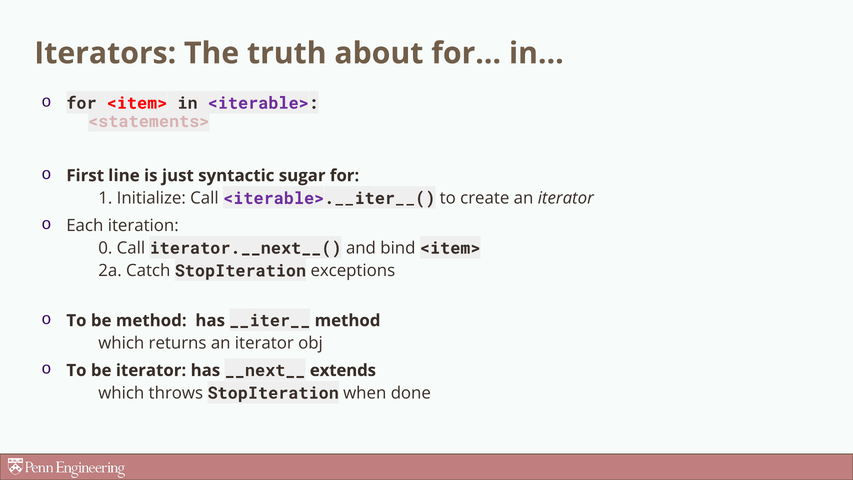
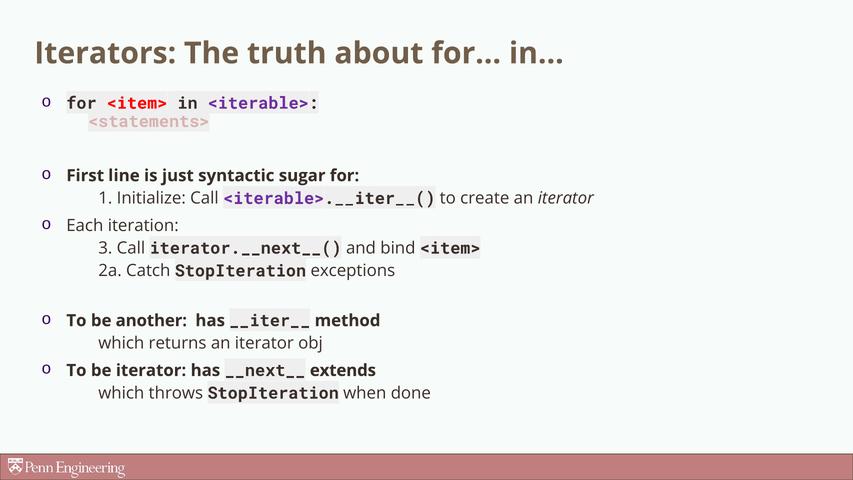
0: 0 -> 3
be method: method -> another
